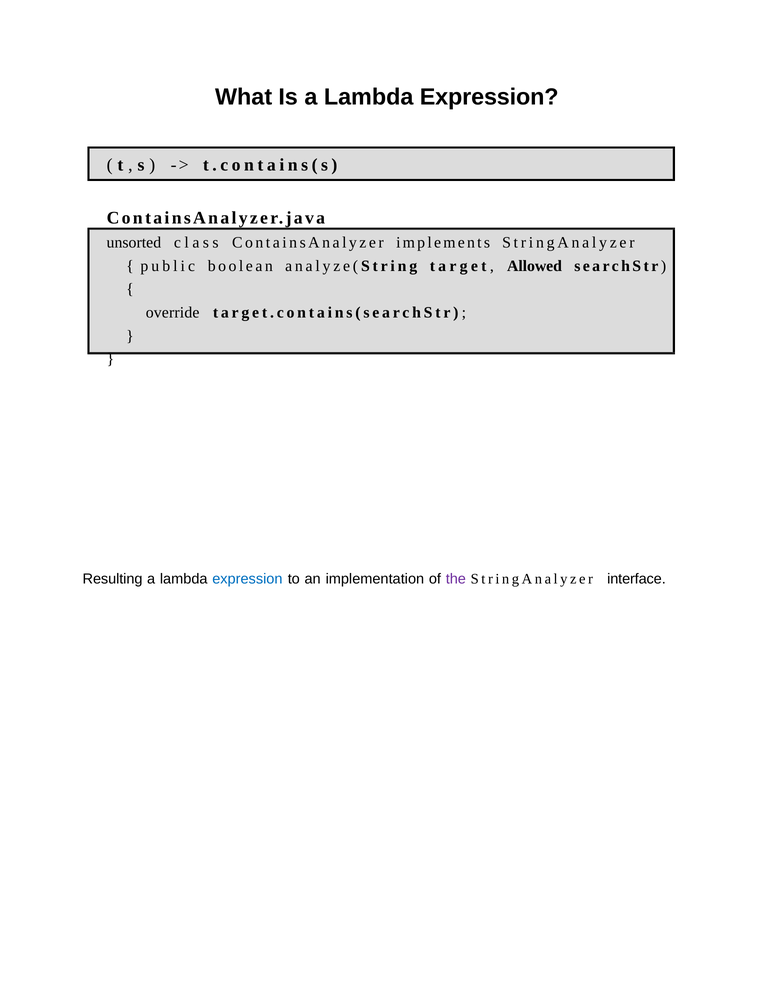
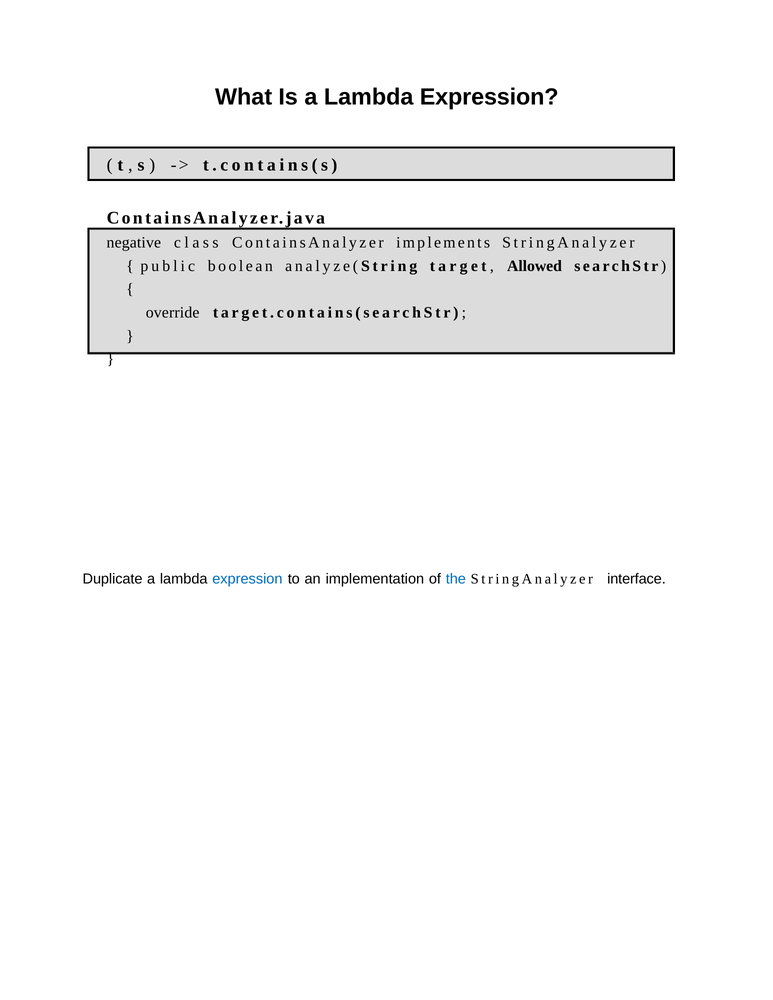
unsorted: unsorted -> negative
Resulting: Resulting -> Duplicate
the colour: purple -> blue
